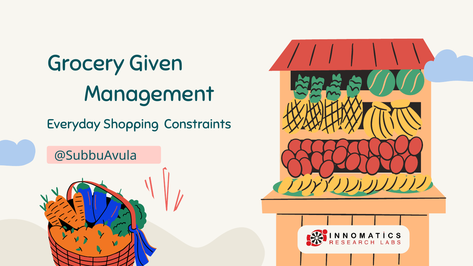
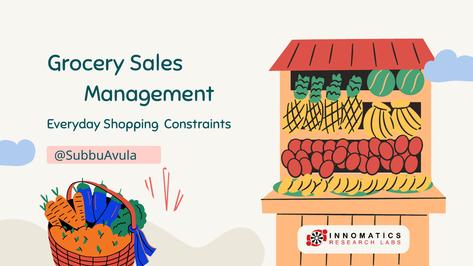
Given: Given -> Sales
